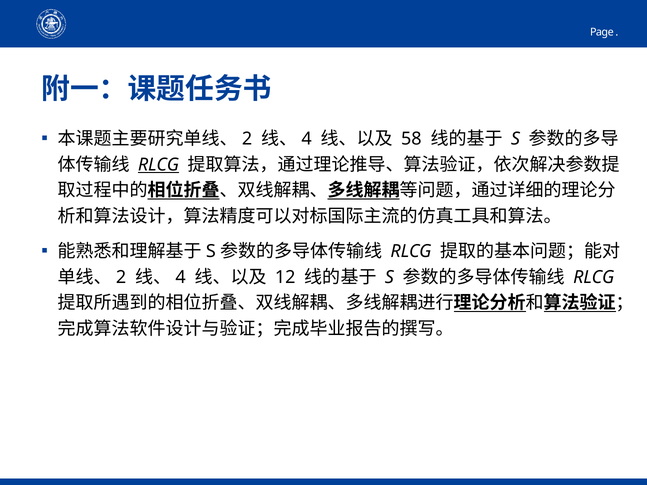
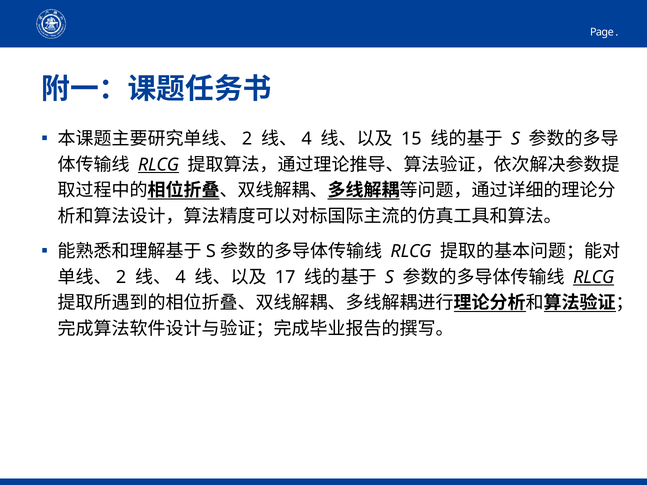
58: 58 -> 15
12: 12 -> 17
RLCG at (594, 277) underline: none -> present
